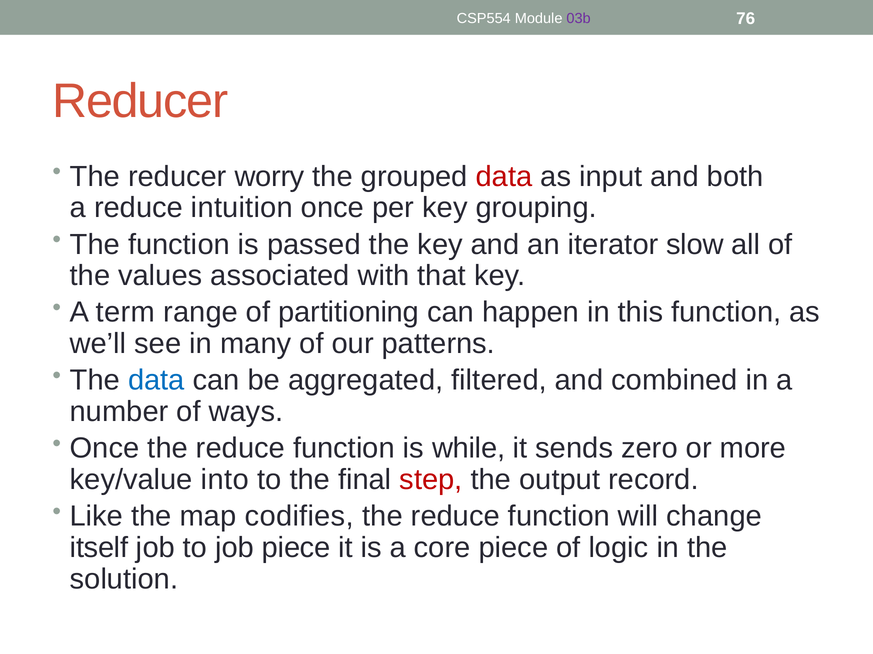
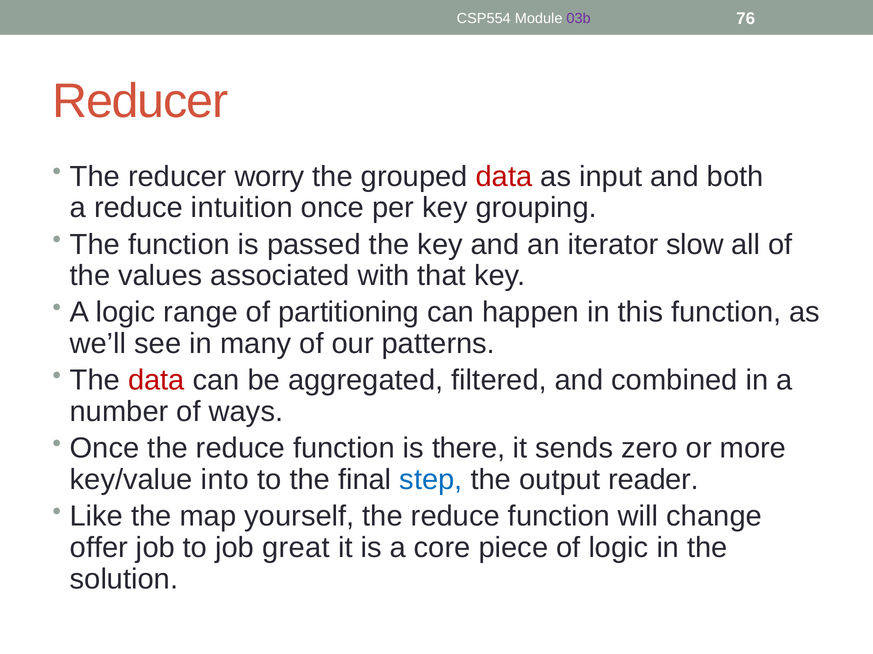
A term: term -> logic
data at (156, 381) colour: blue -> red
while: while -> there
step colour: red -> blue
record: record -> reader
codifies: codifies -> yourself
itself: itself -> offer
job piece: piece -> great
